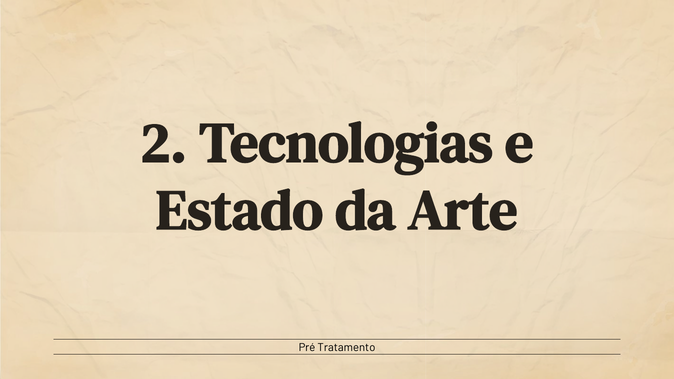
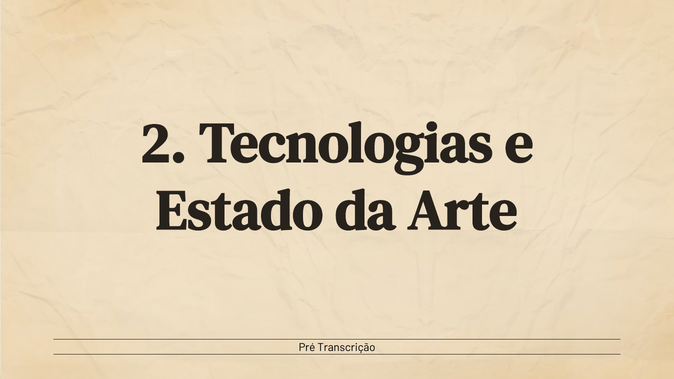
Tratamento: Tratamento -> Transcrição
